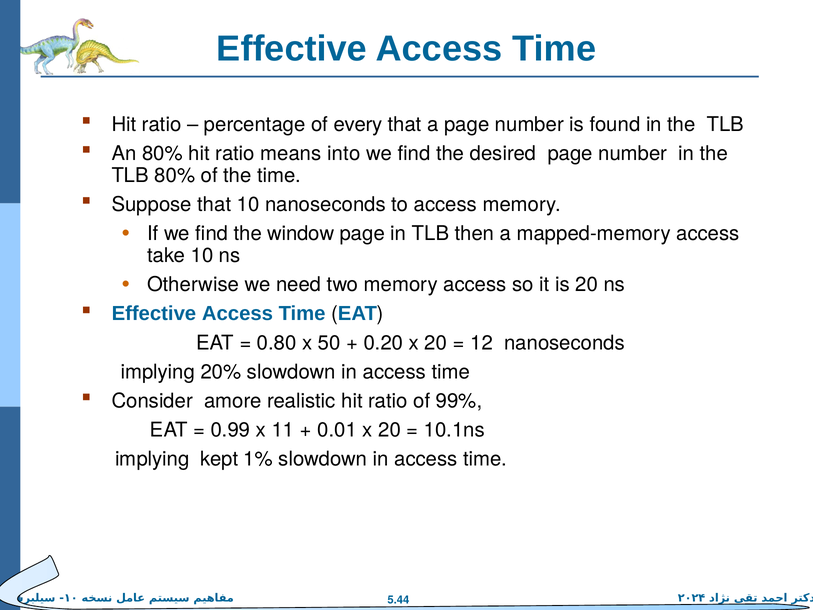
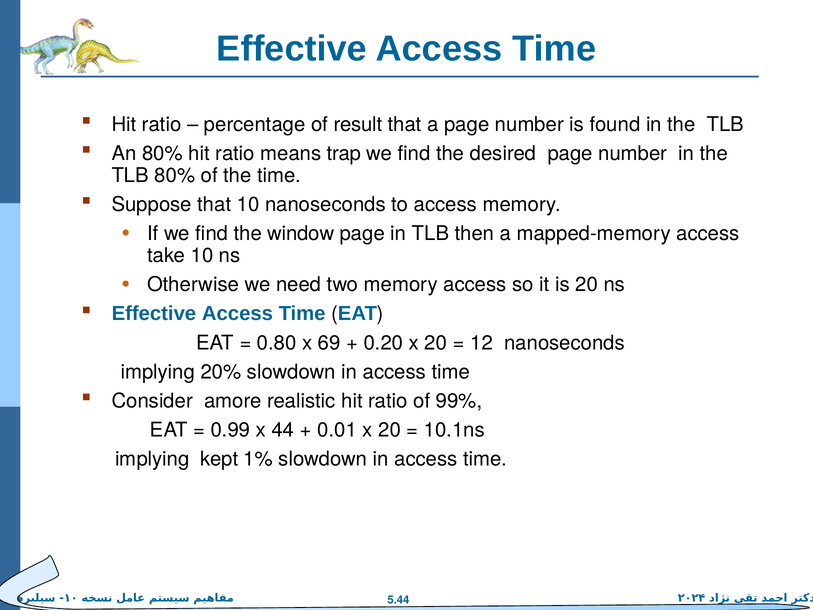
every: every -> result
into: into -> trap
50: 50 -> 69
11: 11 -> 44
